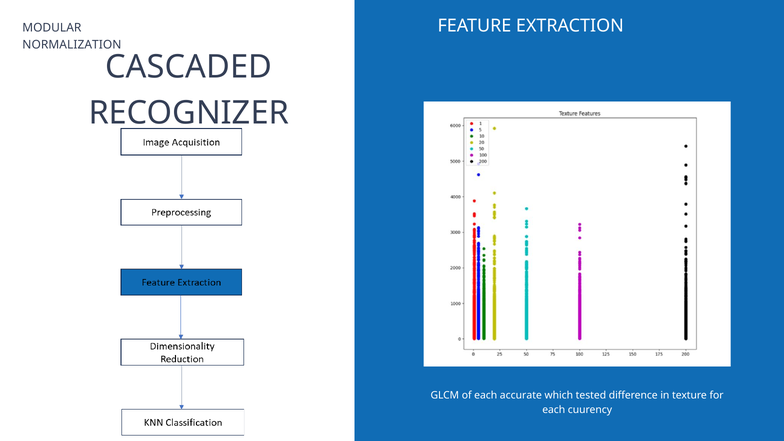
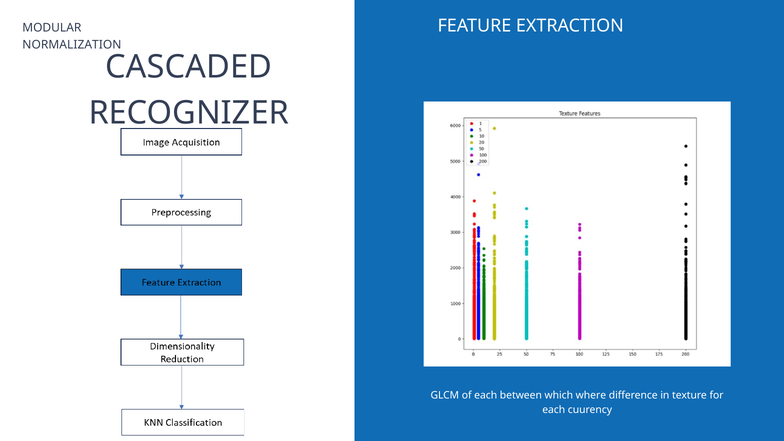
accurate: accurate -> between
tested: tested -> where
